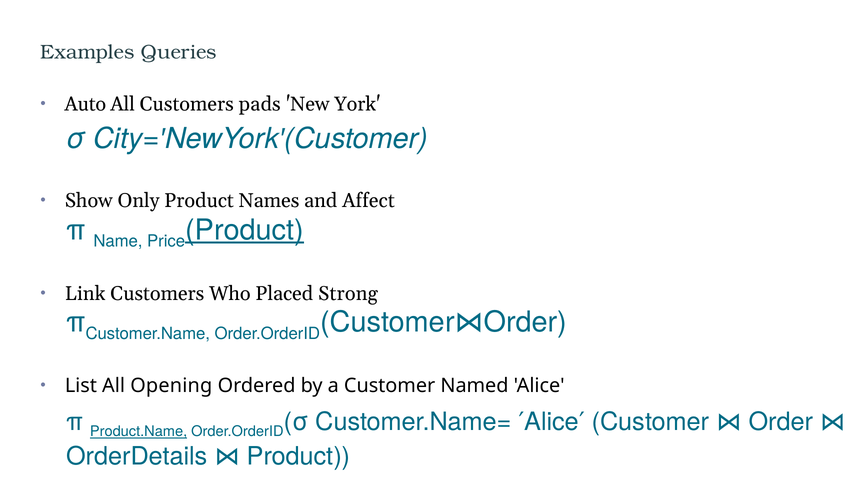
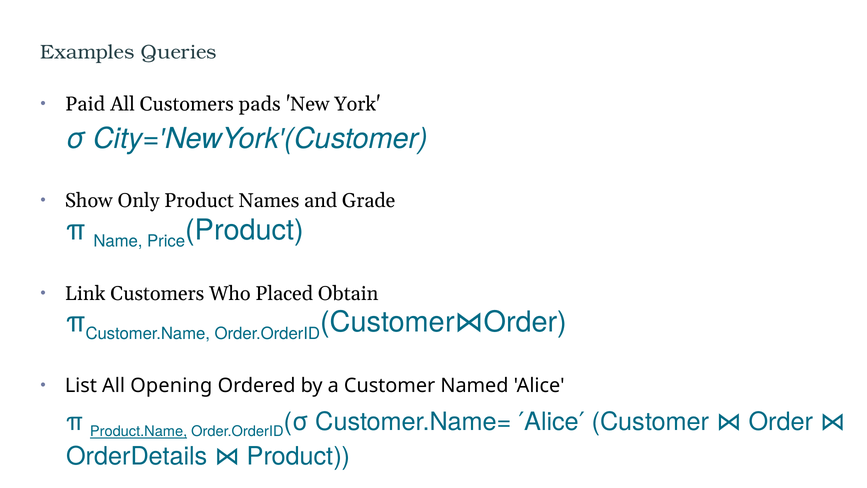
Auto: Auto -> Paid
Affect: Affect -> Grade
Product at (245, 230) underline: present -> none
Strong: Strong -> Obtain
